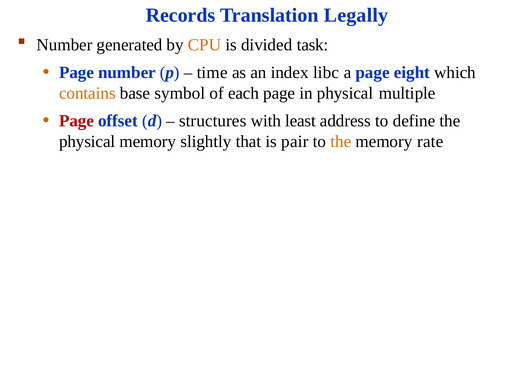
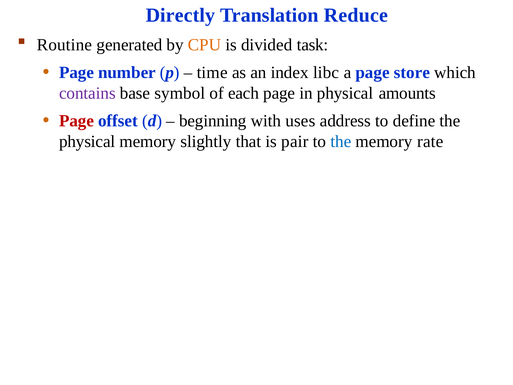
Records: Records -> Directly
Legally: Legally -> Reduce
Number at (65, 45): Number -> Routine
eight: eight -> store
contains colour: orange -> purple
multiple: multiple -> amounts
structures: structures -> beginning
least: least -> uses
the at (341, 141) colour: orange -> blue
